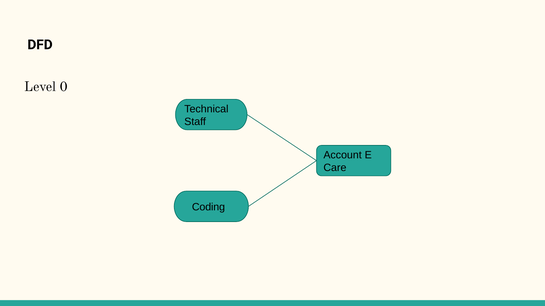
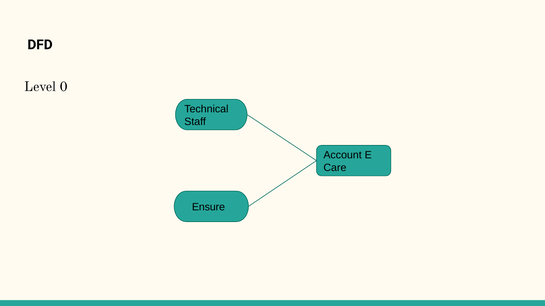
Coding: Coding -> Ensure
